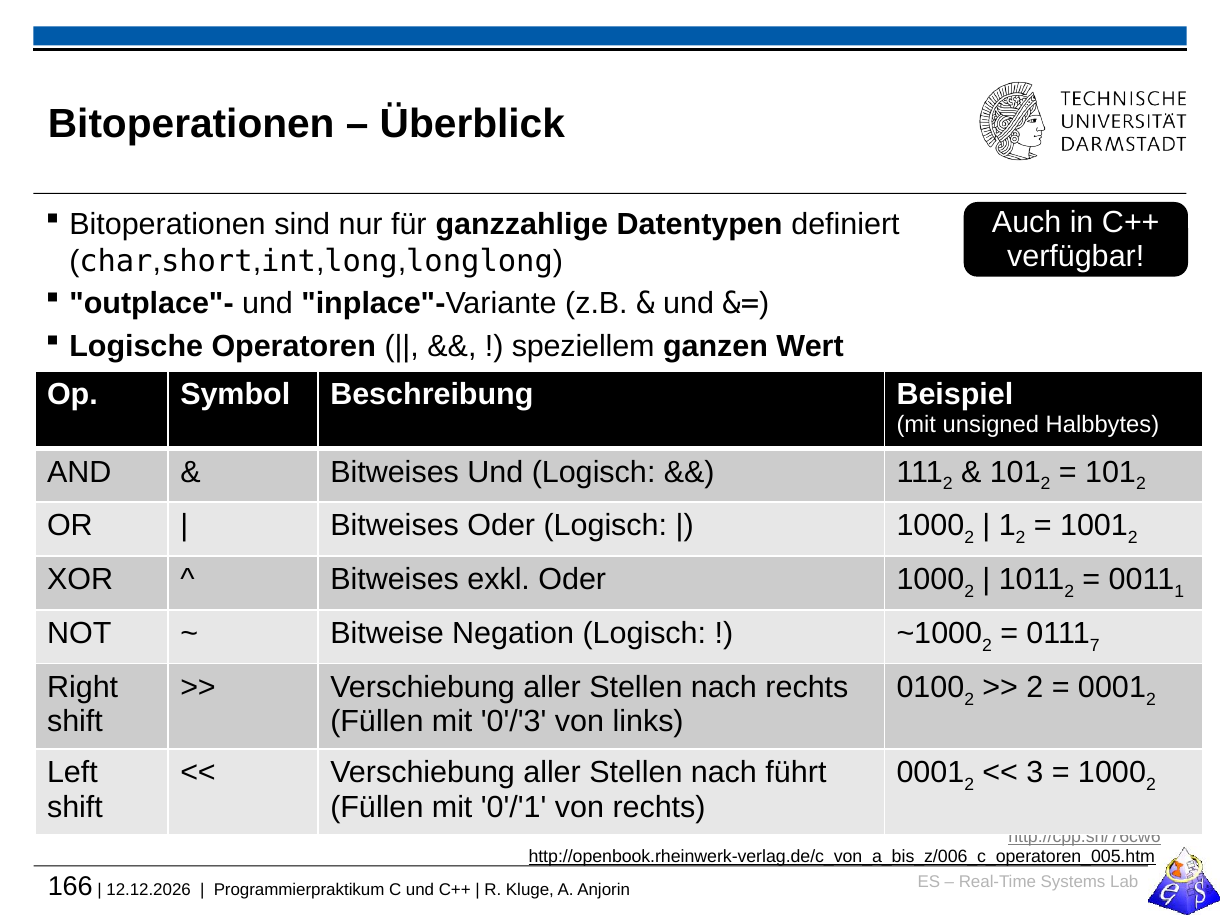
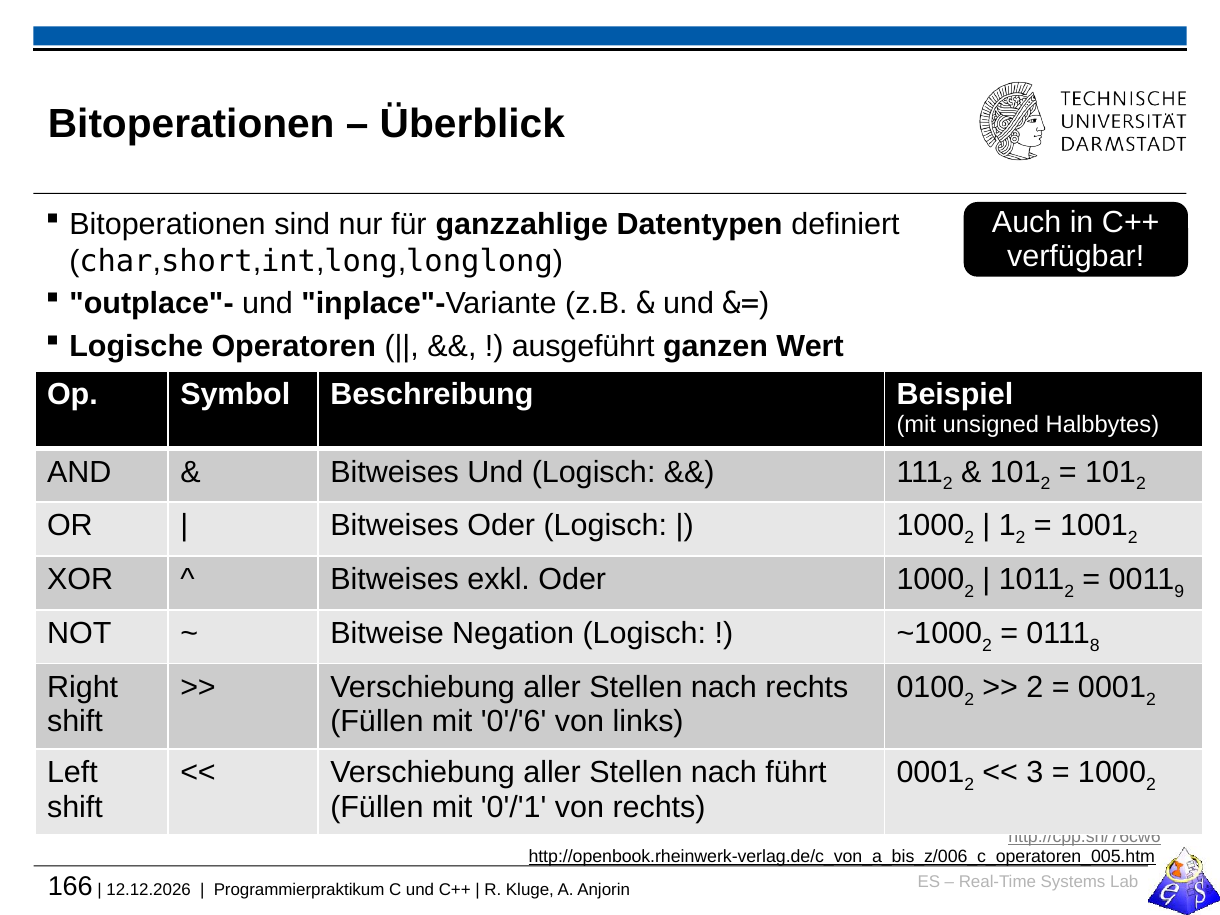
speziellem: speziellem -> ausgeführt
1 at (1179, 592): 1 -> 9
7: 7 -> 8
0'/'3: 0'/'3 -> 0'/'6
